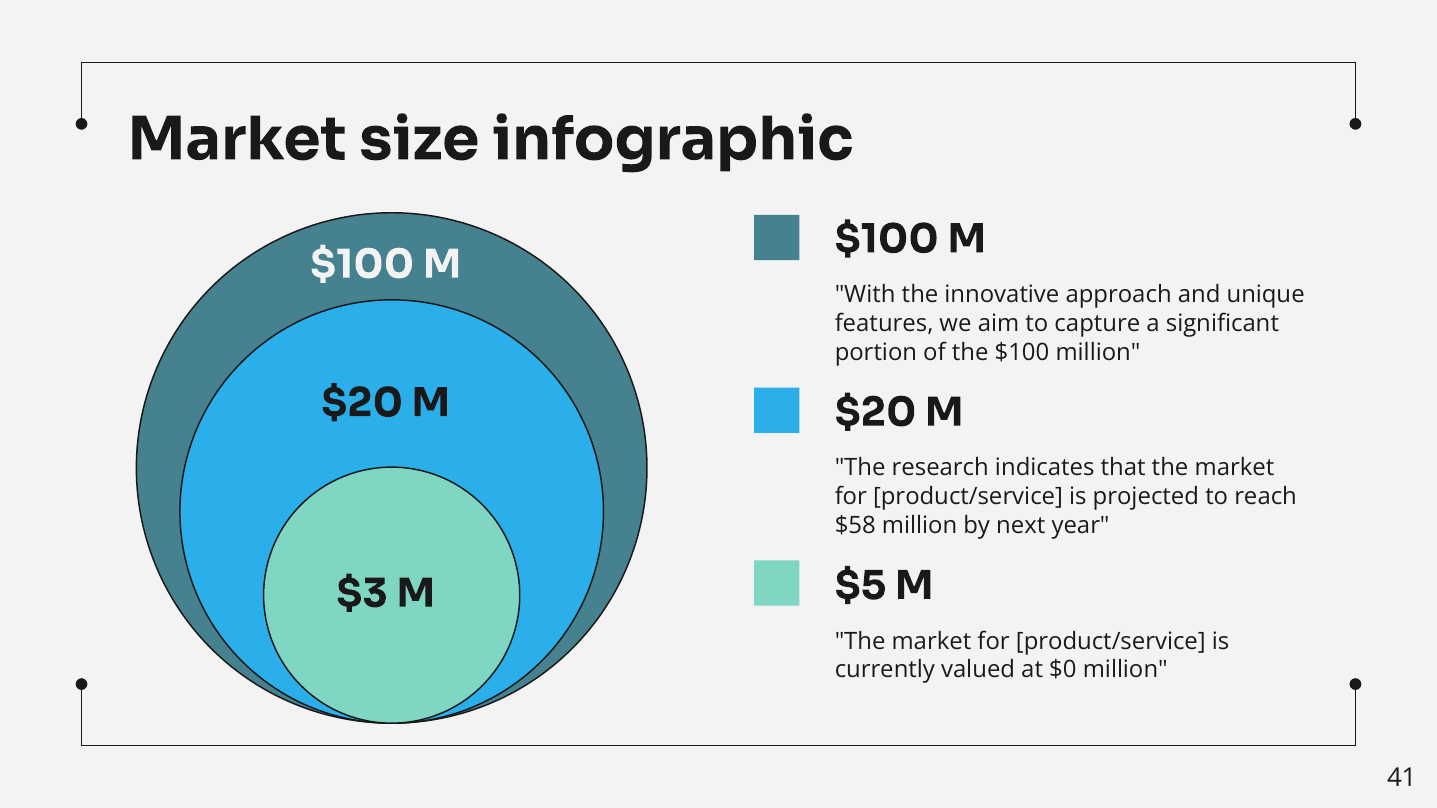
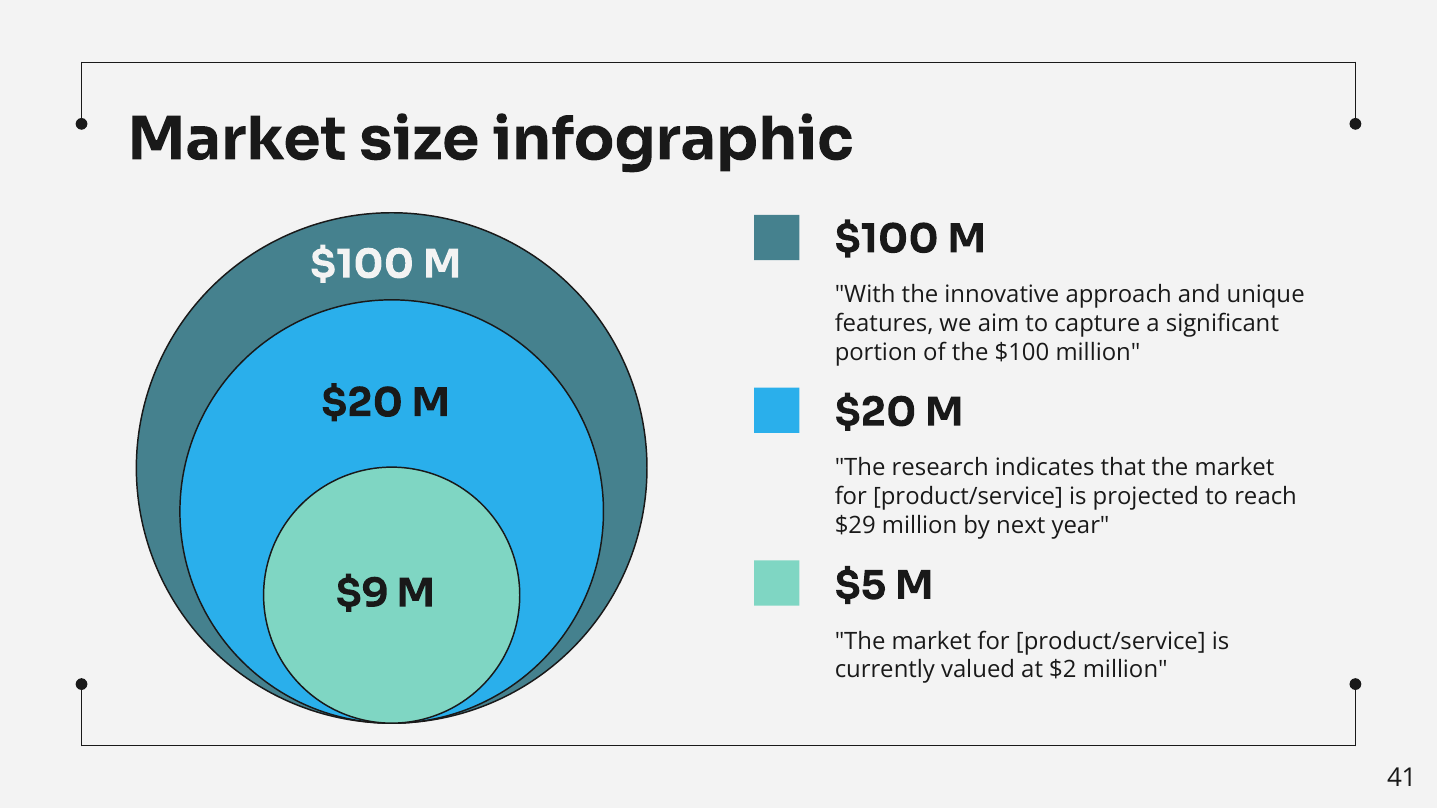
$58: $58 -> $29
$3: $3 -> $9
$0: $0 -> $2
